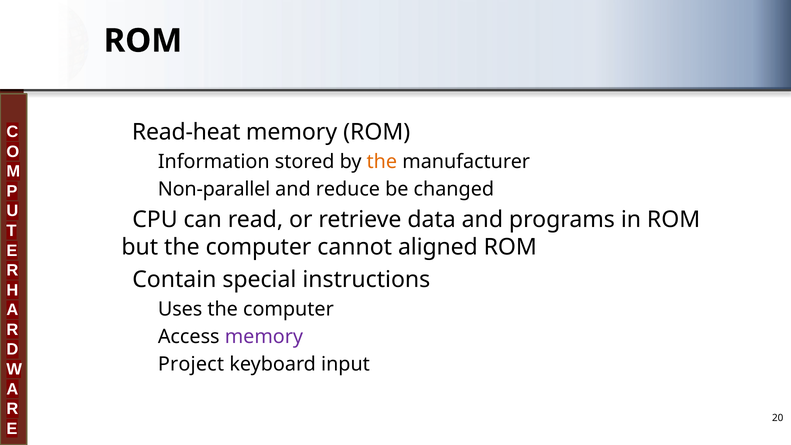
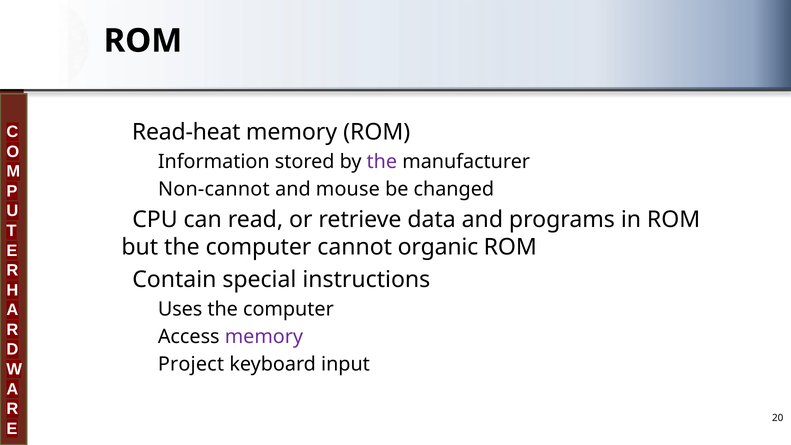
the at (382, 161) colour: orange -> purple
Non-parallel: Non-parallel -> Non-cannot
reduce: reduce -> mouse
aligned: aligned -> organic
